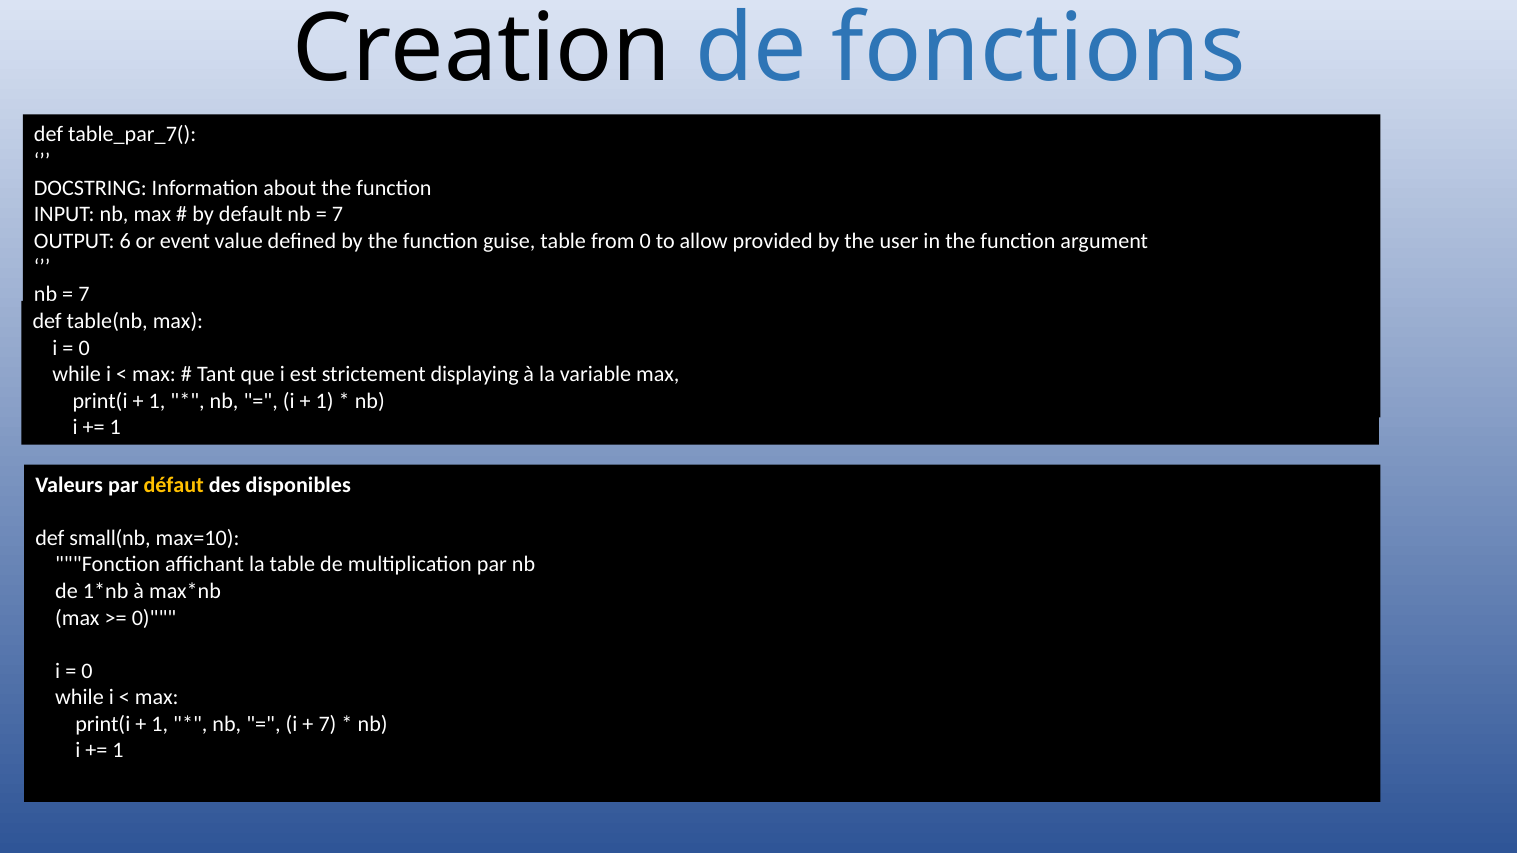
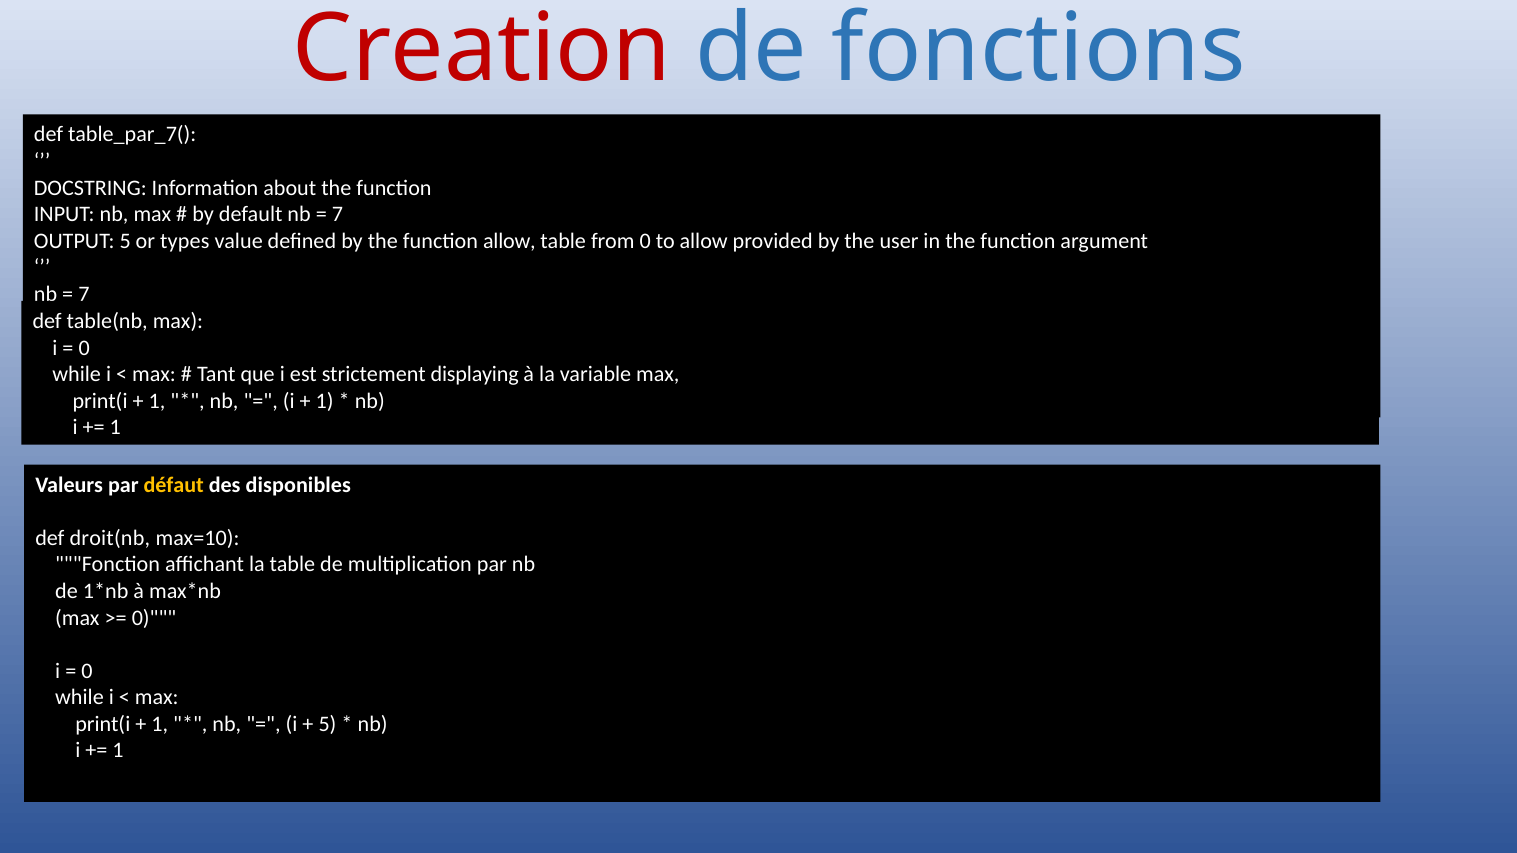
Creation colour: black -> red
OUTPUT 6: 6 -> 5
event: event -> types
function guise: guise -> allow
small(nb: small(nb -> droit(nb
7 at (327, 724): 7 -> 5
